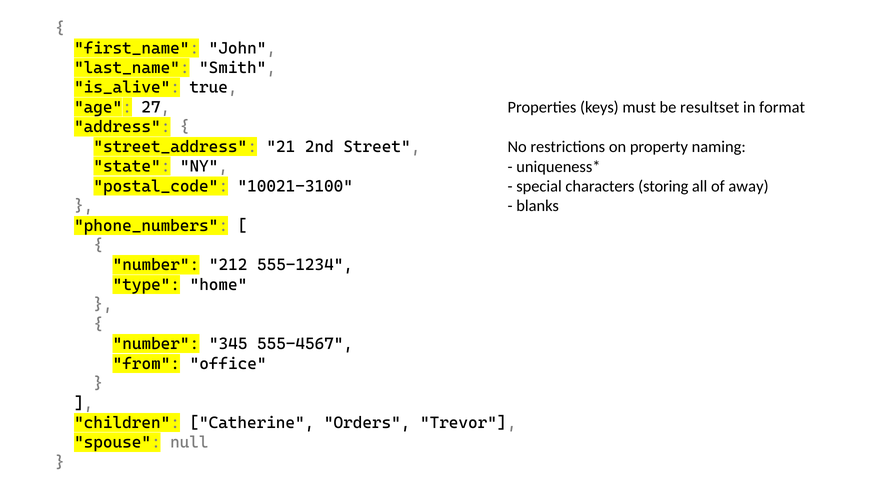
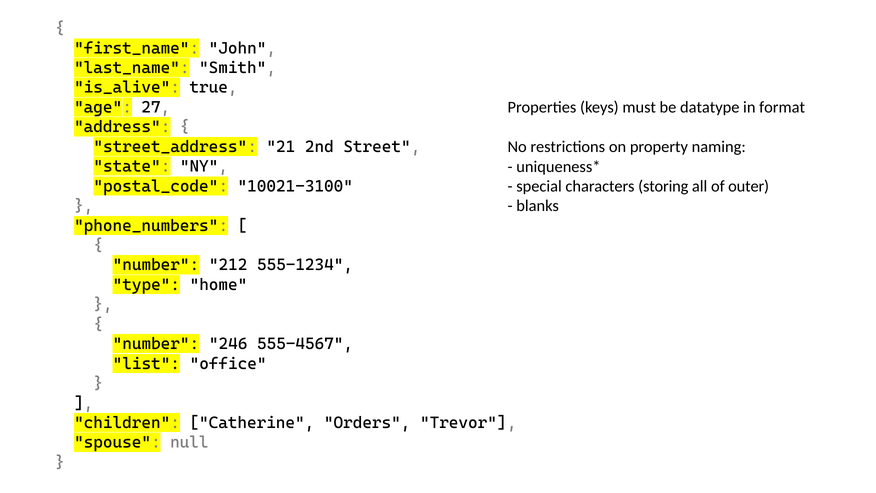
resultset: resultset -> datatype
away: away -> outer
345: 345 -> 246
from: from -> list
